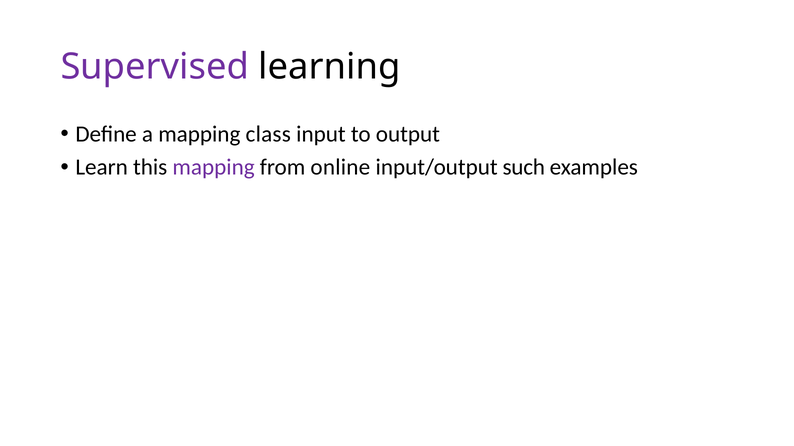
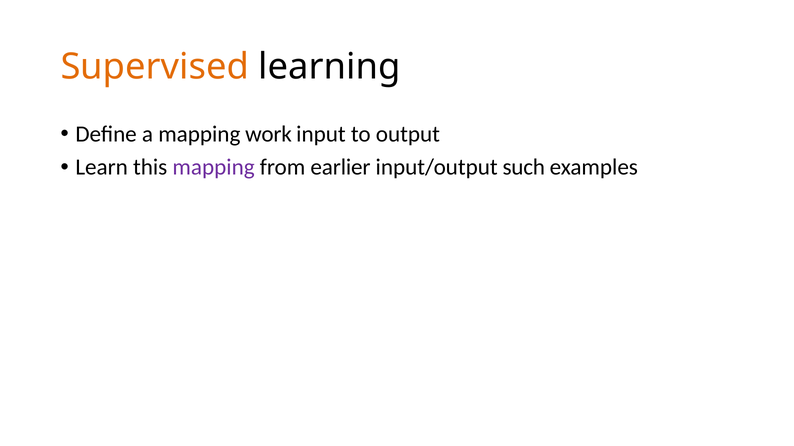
Supervised colour: purple -> orange
class: class -> work
online: online -> earlier
